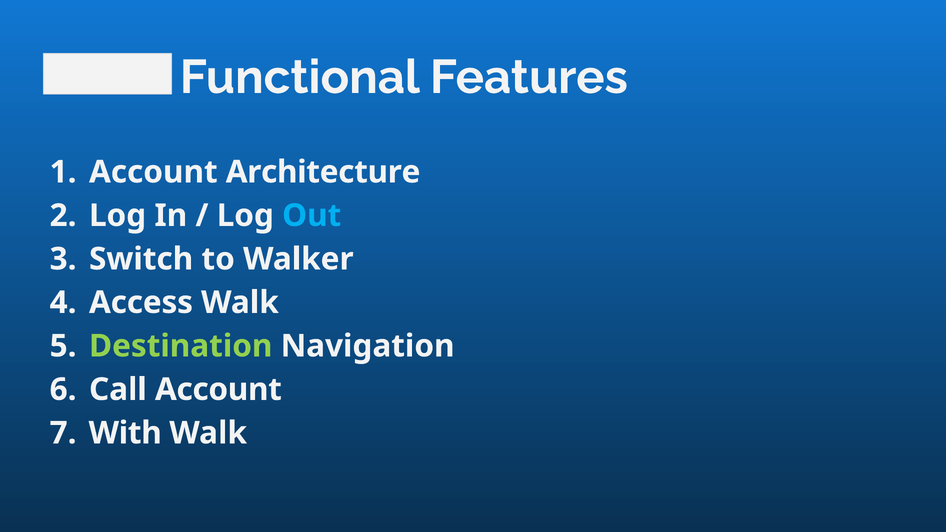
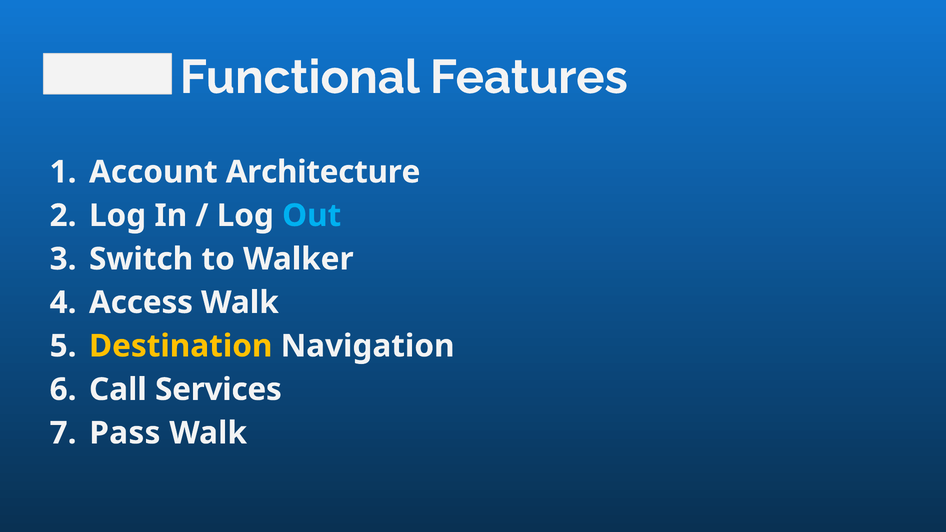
Destination colour: light green -> yellow
Call Account: Account -> Services
With: With -> Pass
